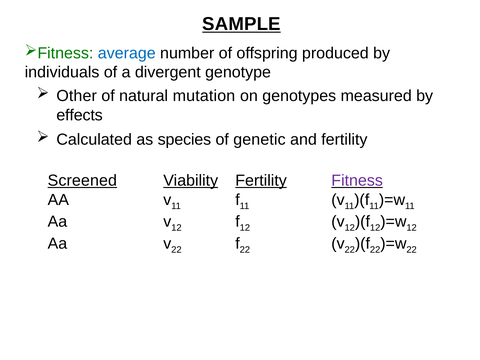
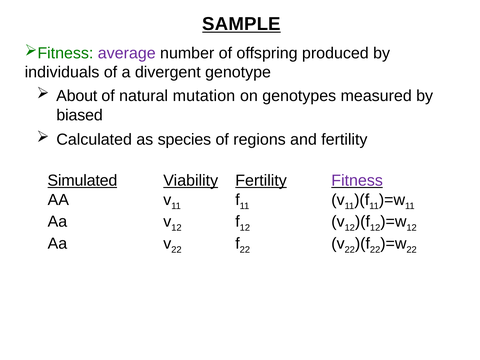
average colour: blue -> purple
Other: Other -> About
effects: effects -> biased
genetic: genetic -> regions
Screened: Screened -> Simulated
